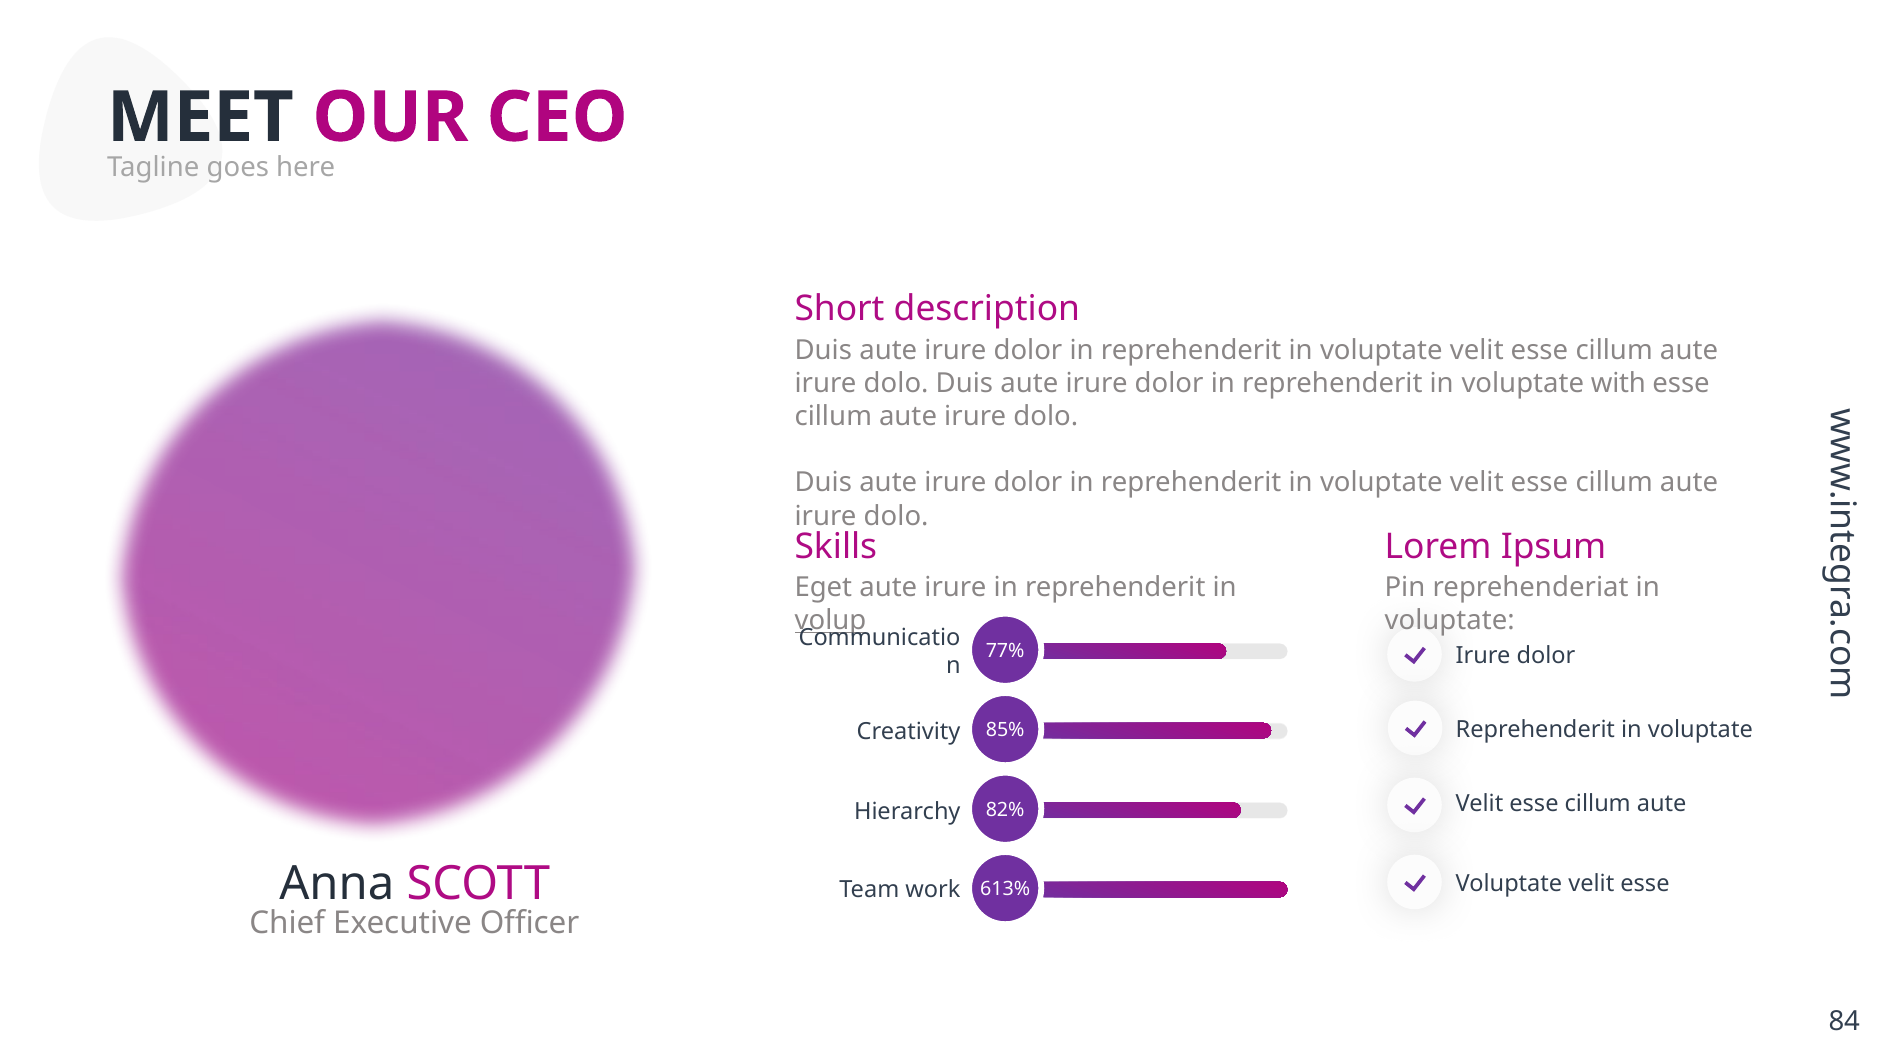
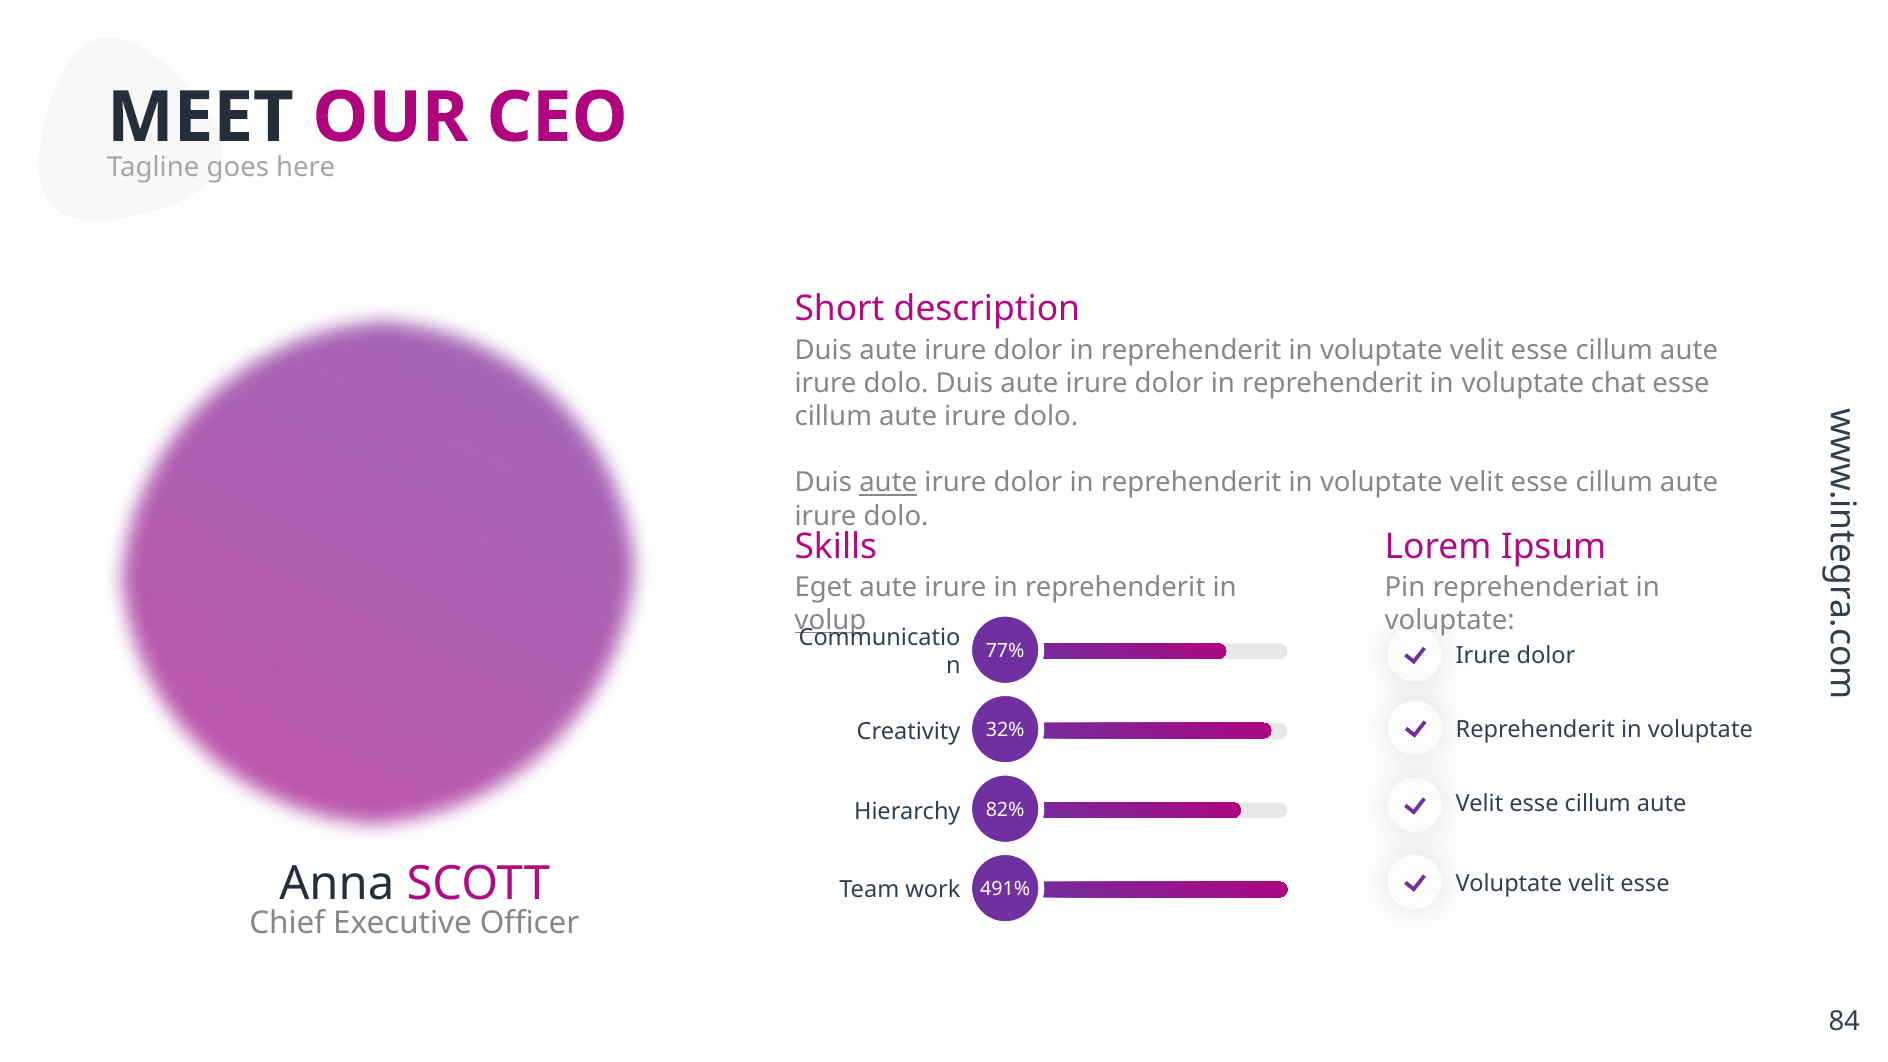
with: with -> chat
aute at (888, 483) underline: none -> present
85%: 85% -> 32%
613%: 613% -> 491%
